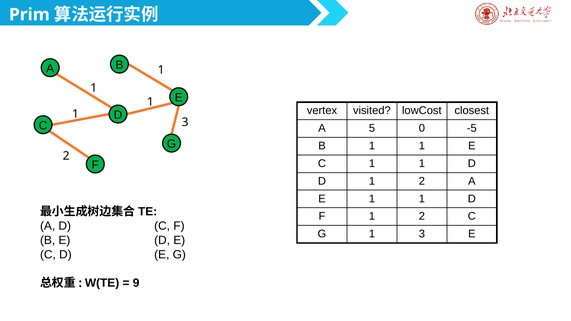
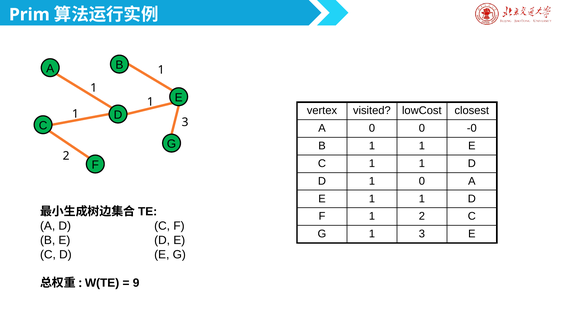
A 5: 5 -> 0
-5: -5 -> -0
D 1 2: 2 -> 0
